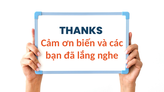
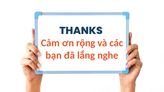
biến: biến -> rộng
